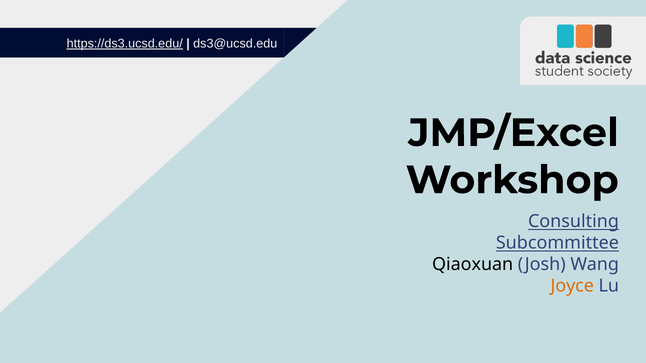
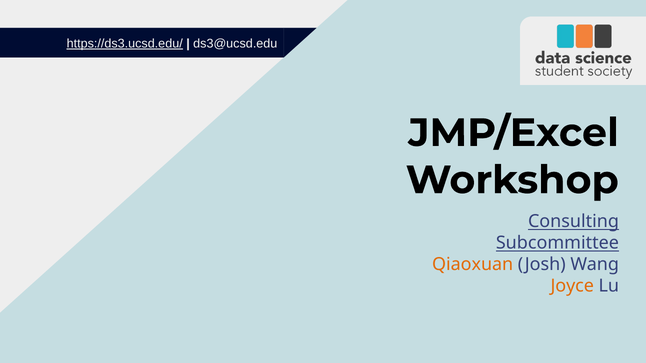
Qiaoxuan colour: black -> orange
